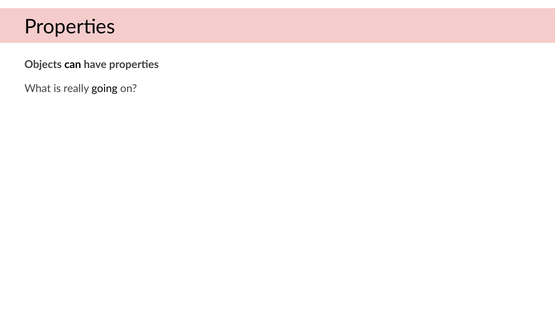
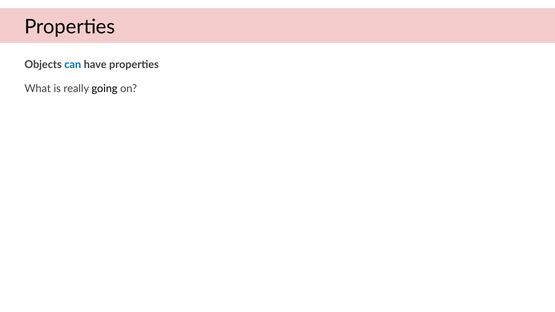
can colour: black -> blue
